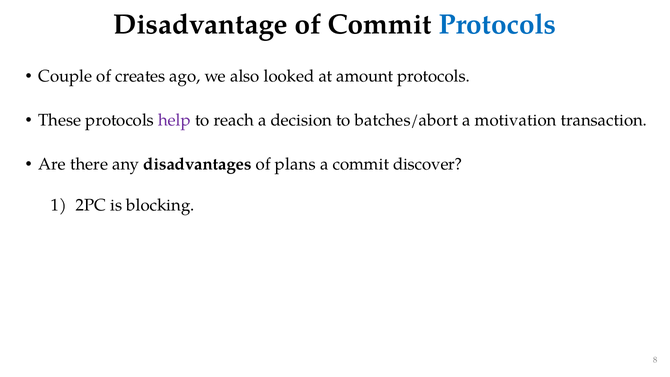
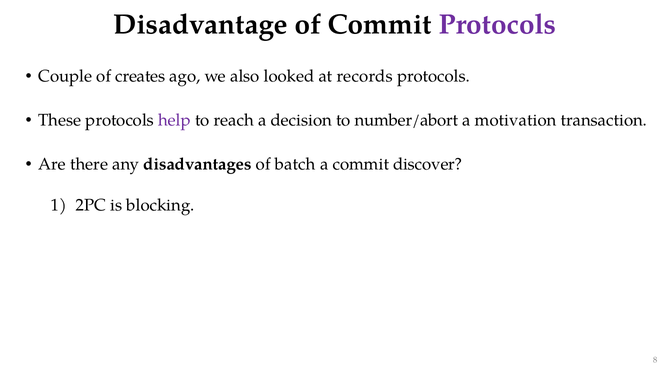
Protocols at (497, 25) colour: blue -> purple
amount: amount -> records
batches/abort: batches/abort -> number/abort
plans: plans -> batch
